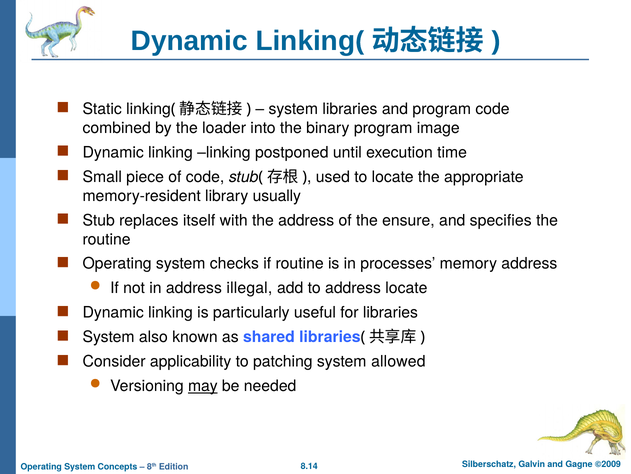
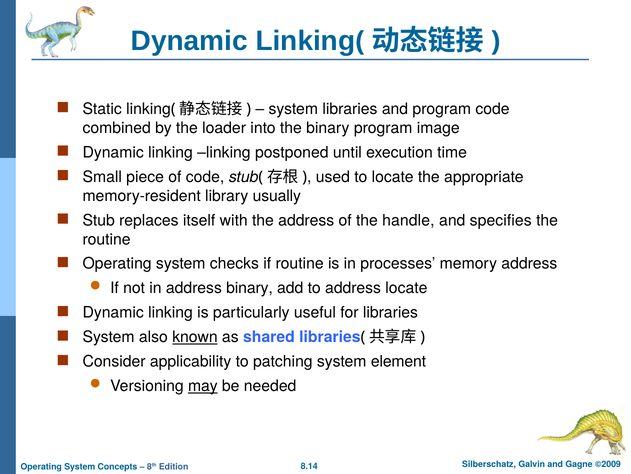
ensure: ensure -> handle
address illegal: illegal -> binary
known underline: none -> present
allowed: allowed -> element
